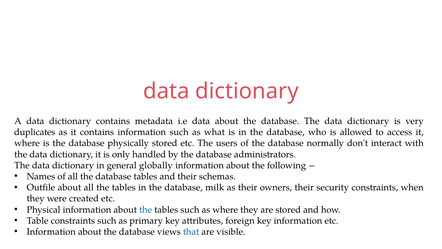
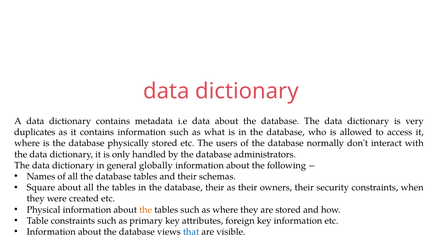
Outfile: Outfile -> Square
database milk: milk -> their
the at (146, 209) colour: blue -> orange
